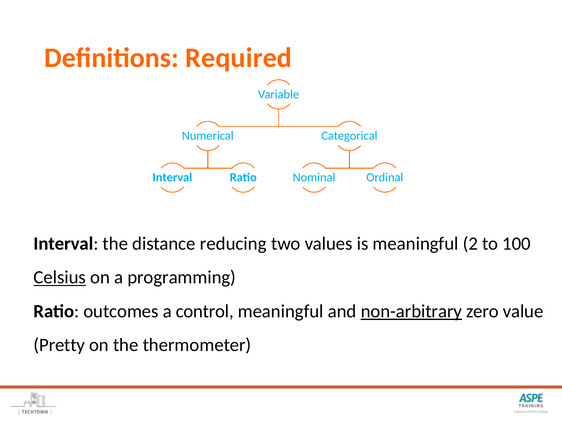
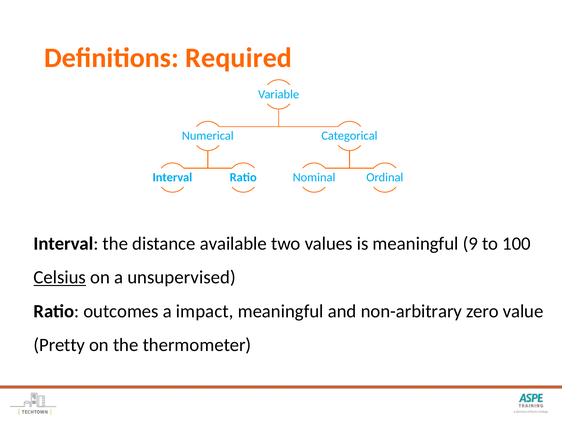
reducing: reducing -> available
2: 2 -> 9
programming: programming -> unsupervised
control: control -> impact
non-arbitrary underline: present -> none
